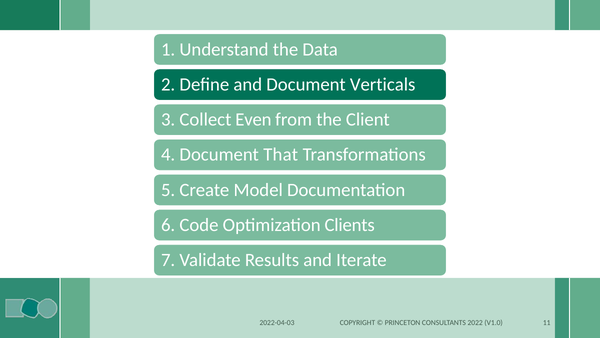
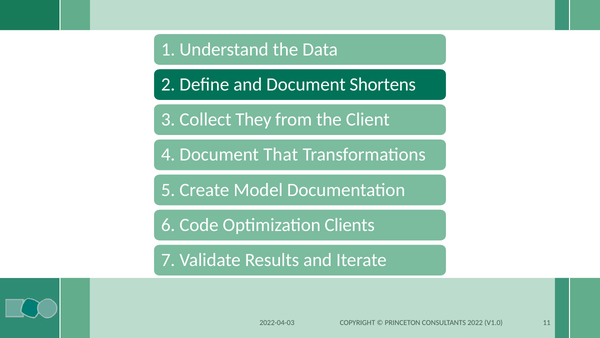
Verticals: Verticals -> Shortens
Even: Even -> They
